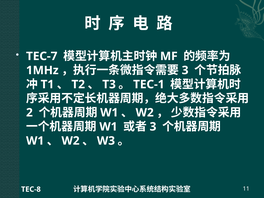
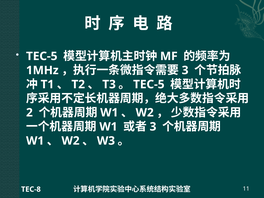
TEC-7 at (42, 56): TEC-7 -> TEC-5
TEC-1 at (149, 84): TEC-1 -> TEC-5
